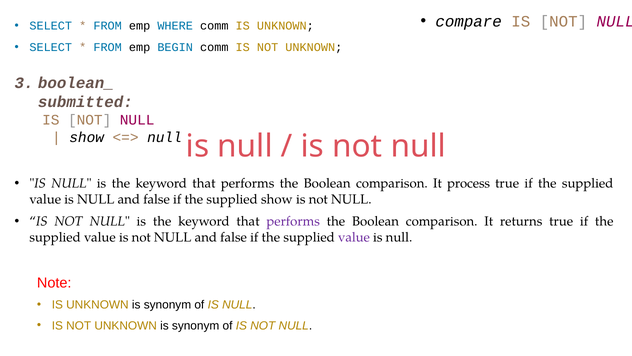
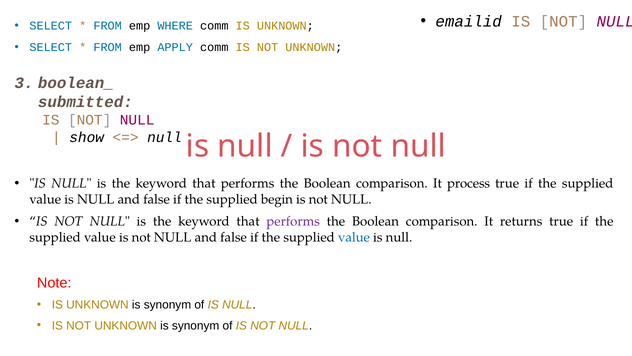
compare: compare -> emailid
BEGIN: BEGIN -> APPLY
supplied show: show -> begin
value at (354, 237) colour: purple -> blue
